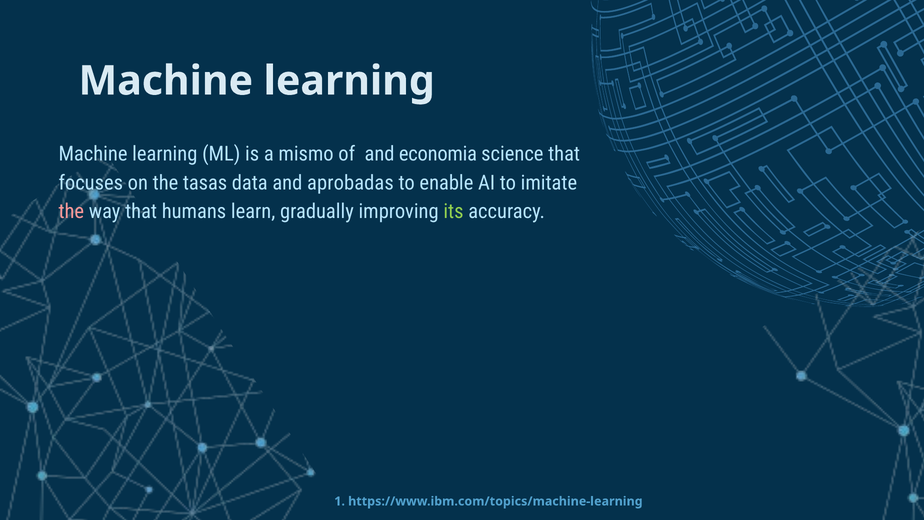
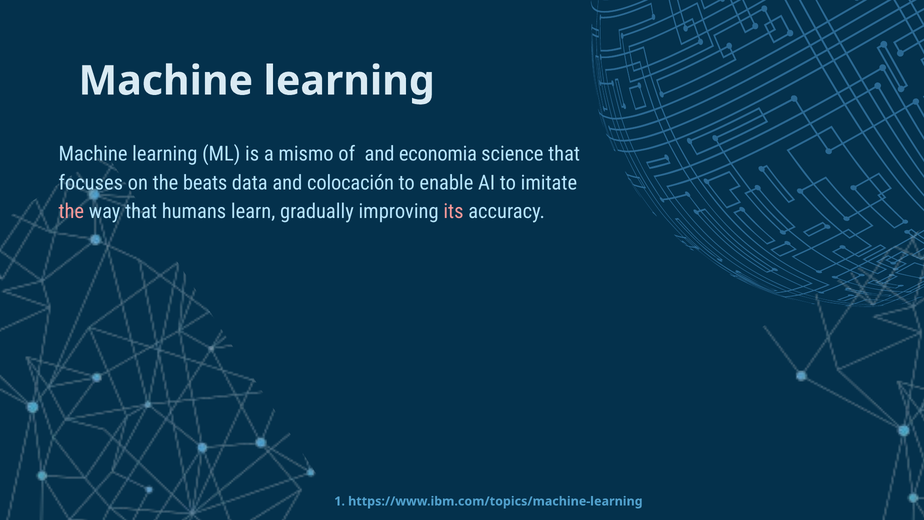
tasas: tasas -> beats
aprobadas: aprobadas -> colocación
its colour: light green -> pink
